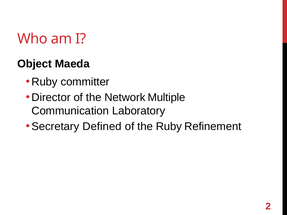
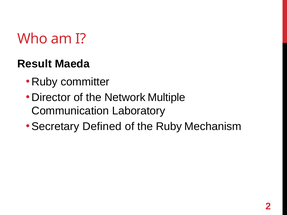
Object: Object -> Result
Refinement: Refinement -> Mechanism
